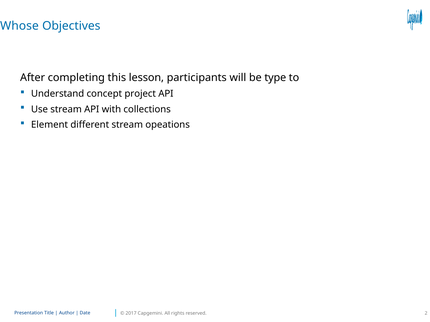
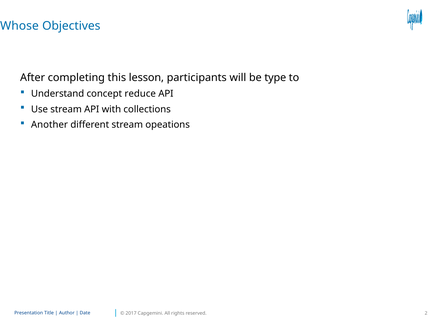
project: project -> reduce
Element: Element -> Another
